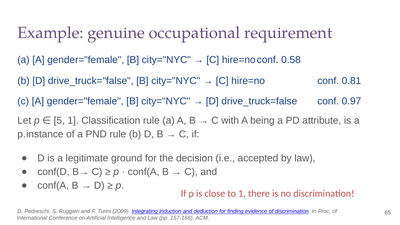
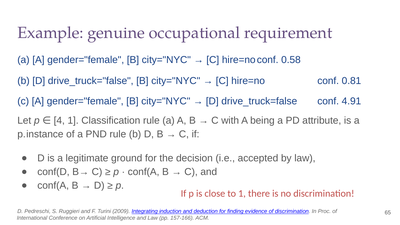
0.97: 0.97 -> 4.91
5: 5 -> 4
